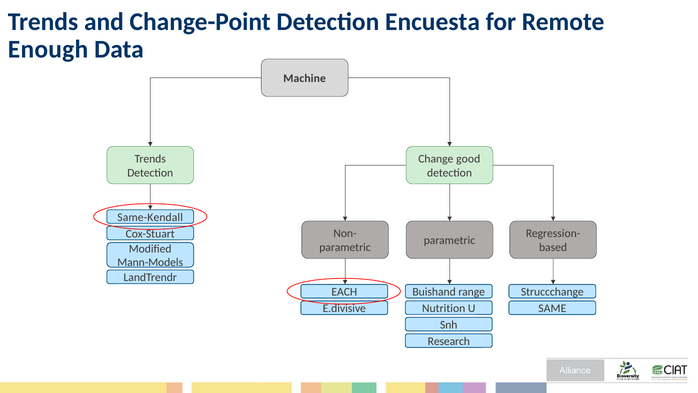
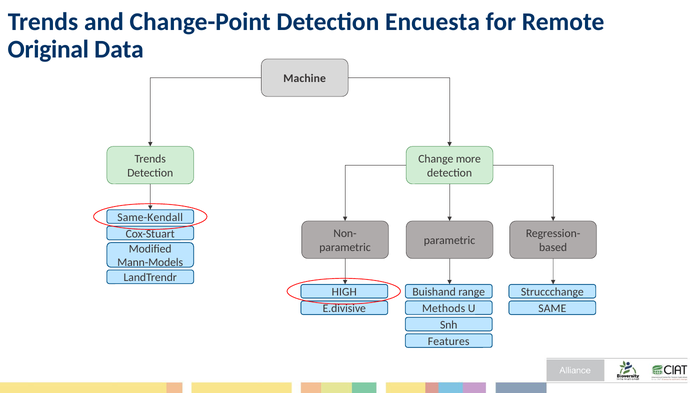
Enough: Enough -> Original
good: good -> more
EACH: EACH -> HIGH
Nutrition: Nutrition -> Methods
Research: Research -> Features
